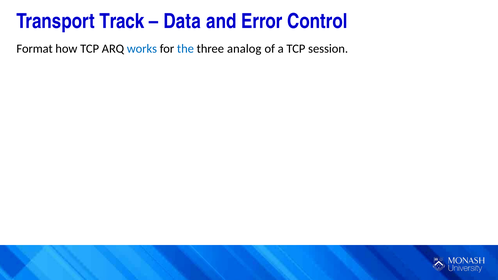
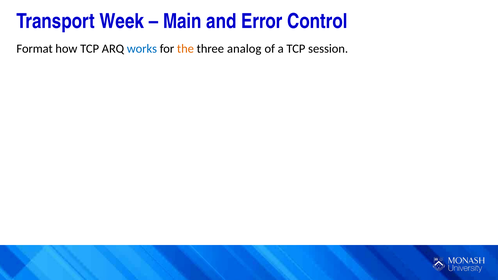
Track: Track -> Week
Data: Data -> Main
the colour: blue -> orange
